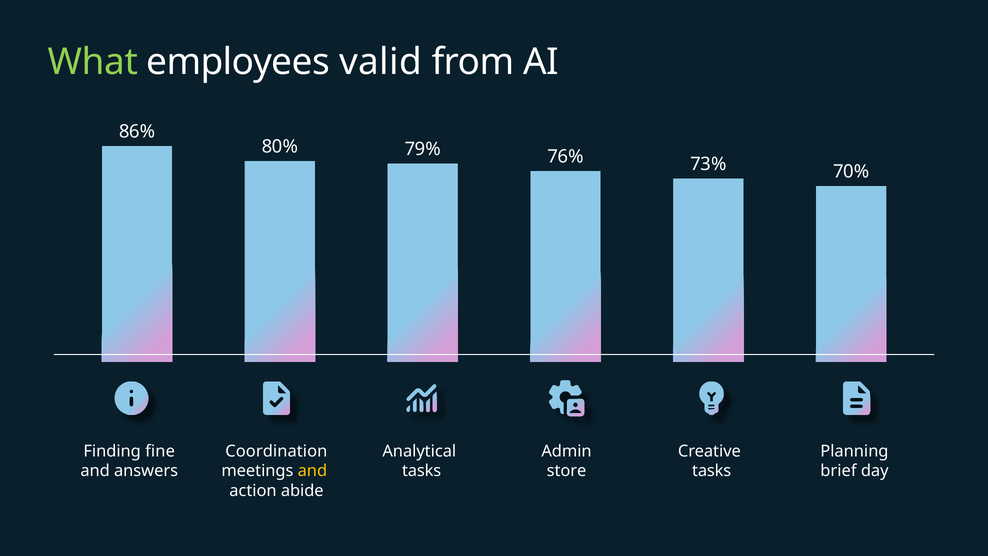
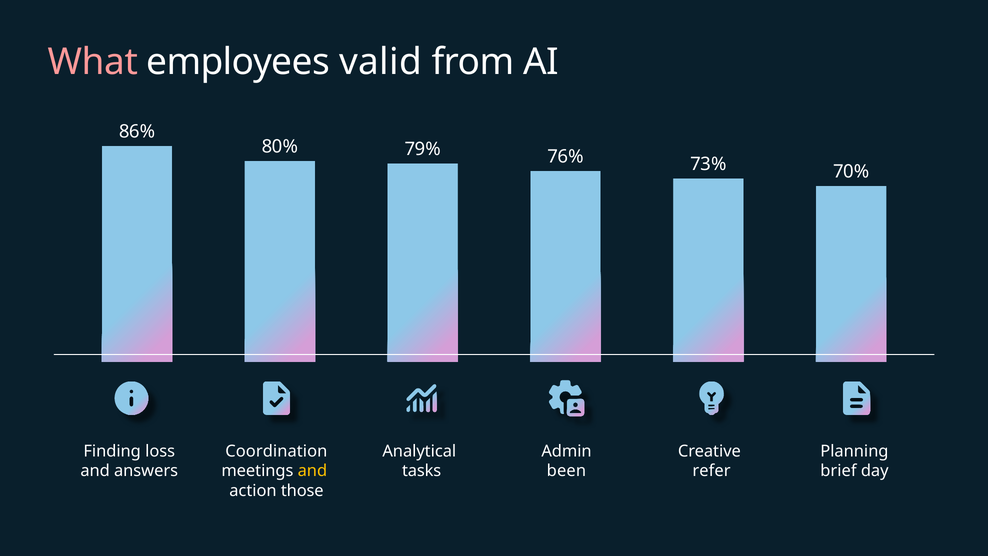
What colour: light green -> pink
fine: fine -> loss
store: store -> been
tasks at (712, 471): tasks -> refer
abide: abide -> those
